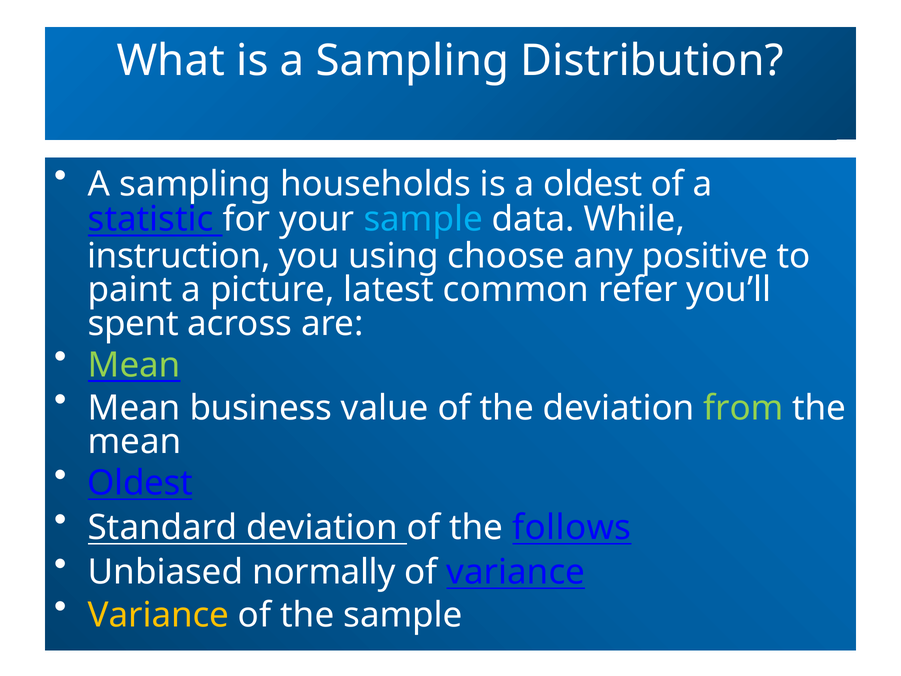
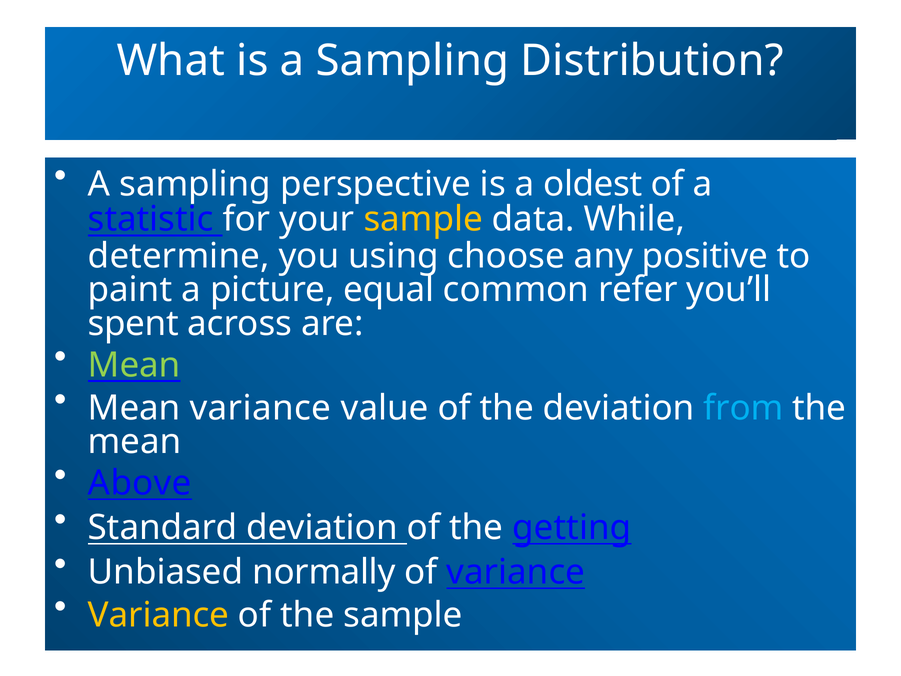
households: households -> perspective
sample at (423, 219) colour: light blue -> yellow
instruction: instruction -> determine
latest: latest -> equal
Mean business: business -> variance
from colour: light green -> light blue
Oldest at (140, 483): Oldest -> Above
follows: follows -> getting
